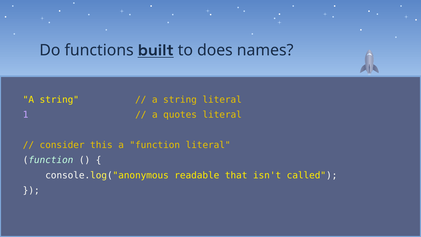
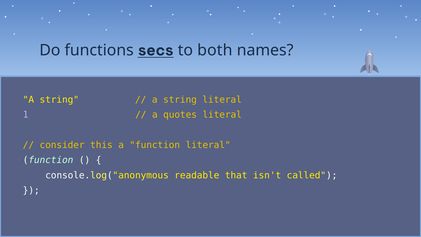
built: built -> secs
does: does -> both
